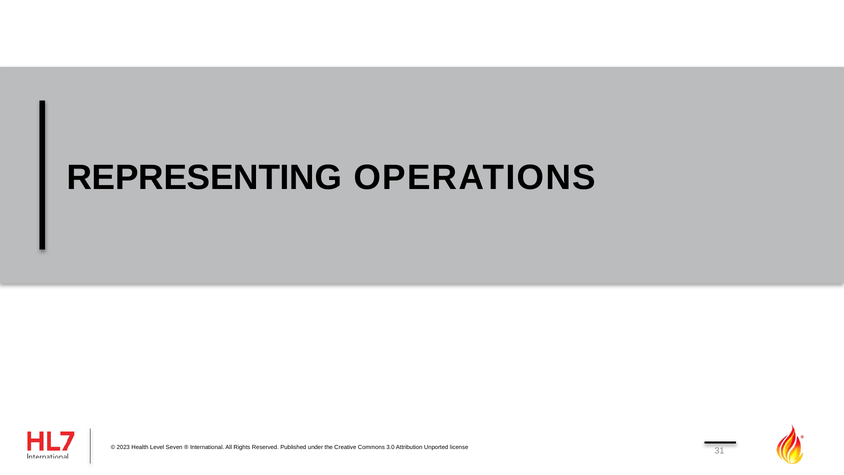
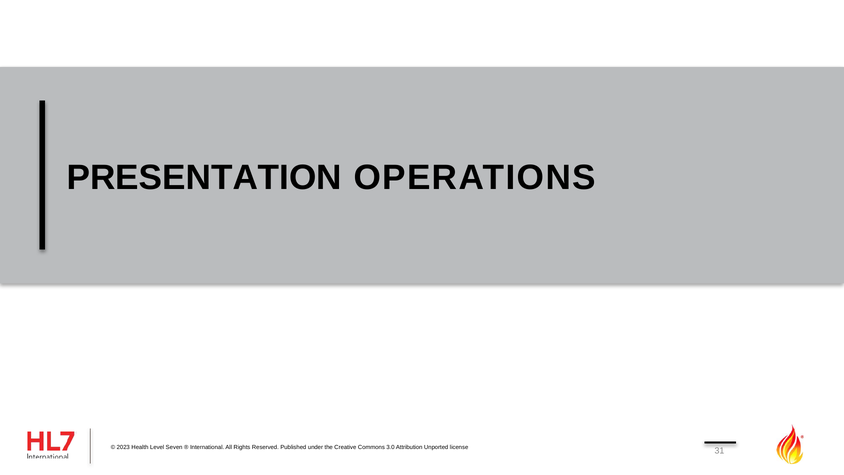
REPRESENTING: REPRESENTING -> PRESENTATION
